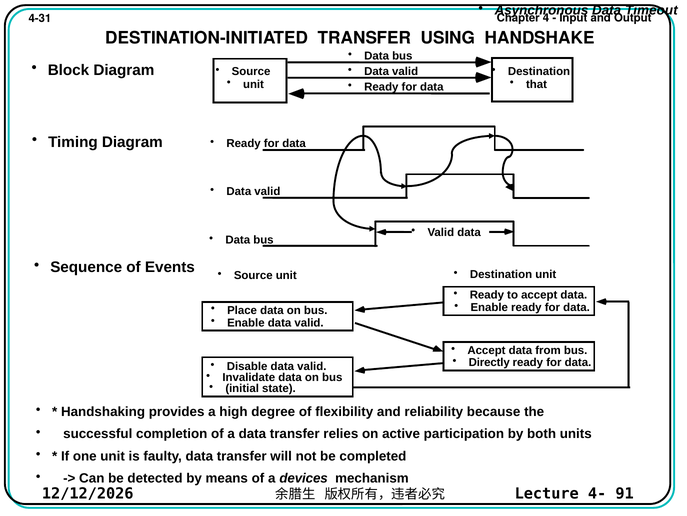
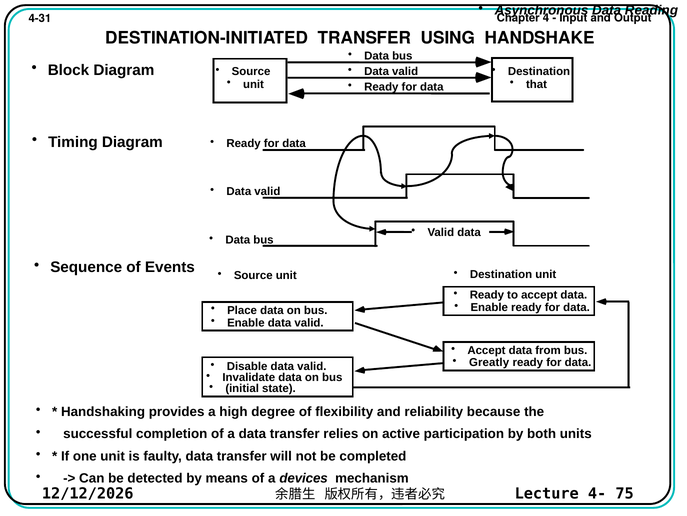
Timeout: Timeout -> Reading
Directly: Directly -> Greatly
91: 91 -> 75
